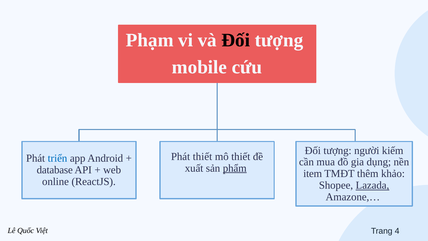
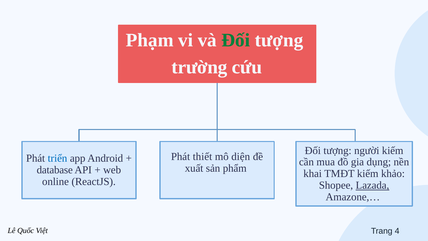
Đối at (236, 40) colour: black -> green
mobile: mobile -> trường
mô thiết: thiết -> diện
phẩm underline: present -> none
item: item -> khai
TMĐT thêm: thêm -> kiếm
